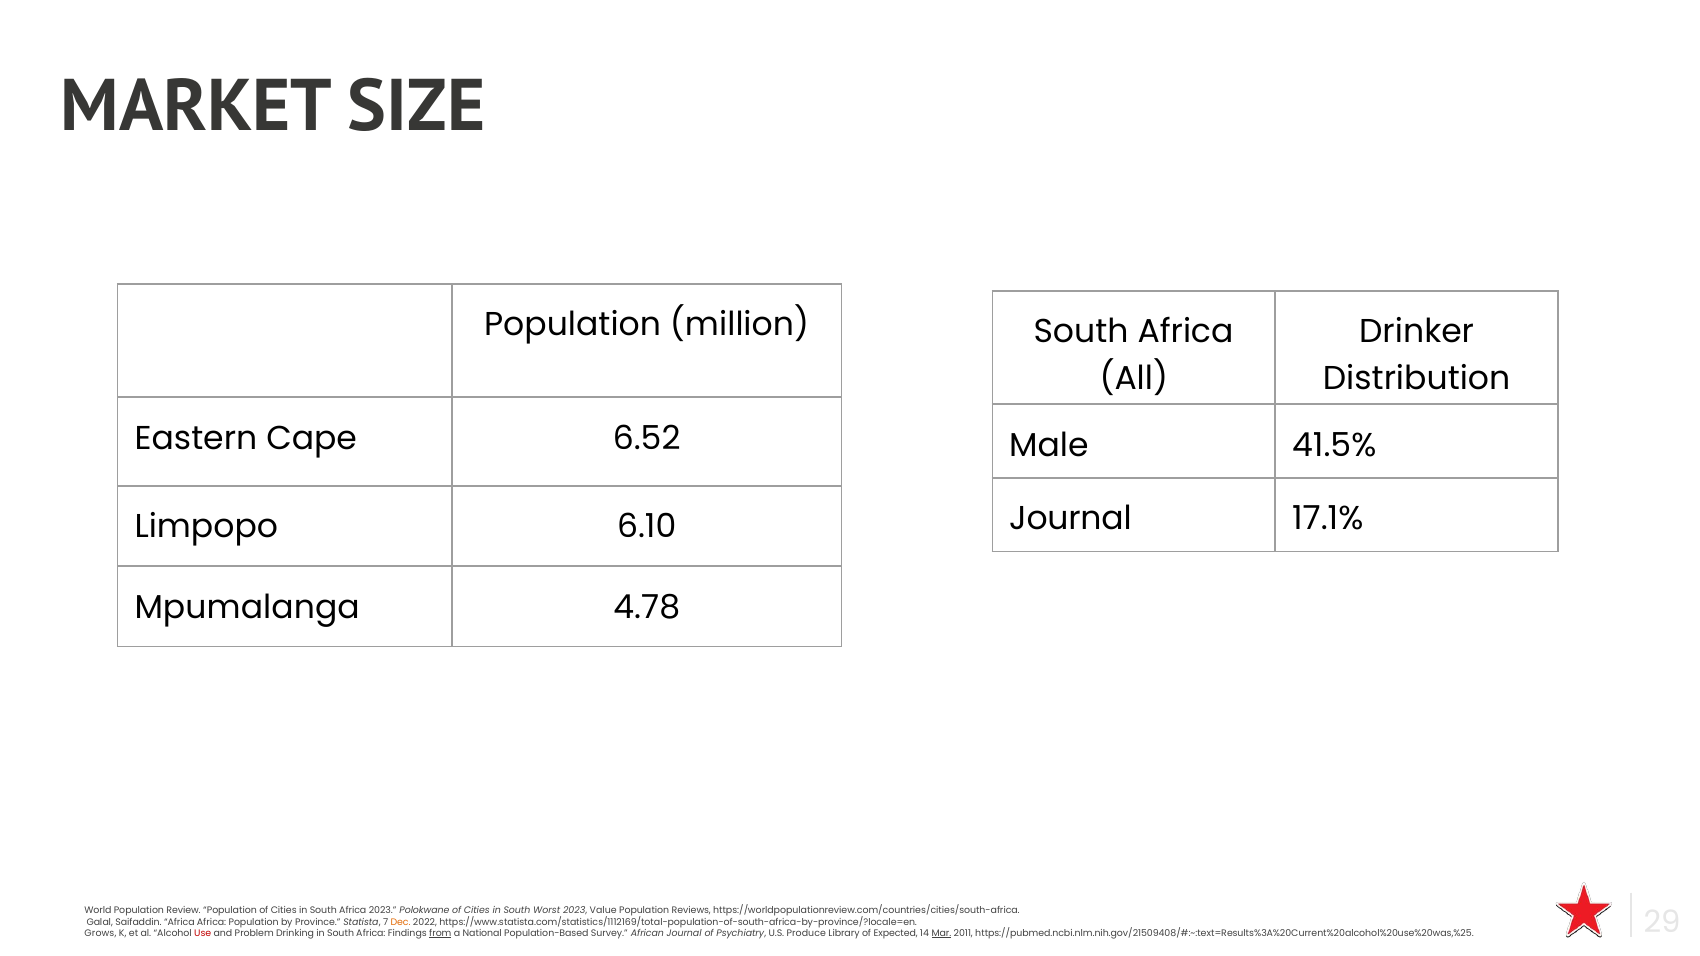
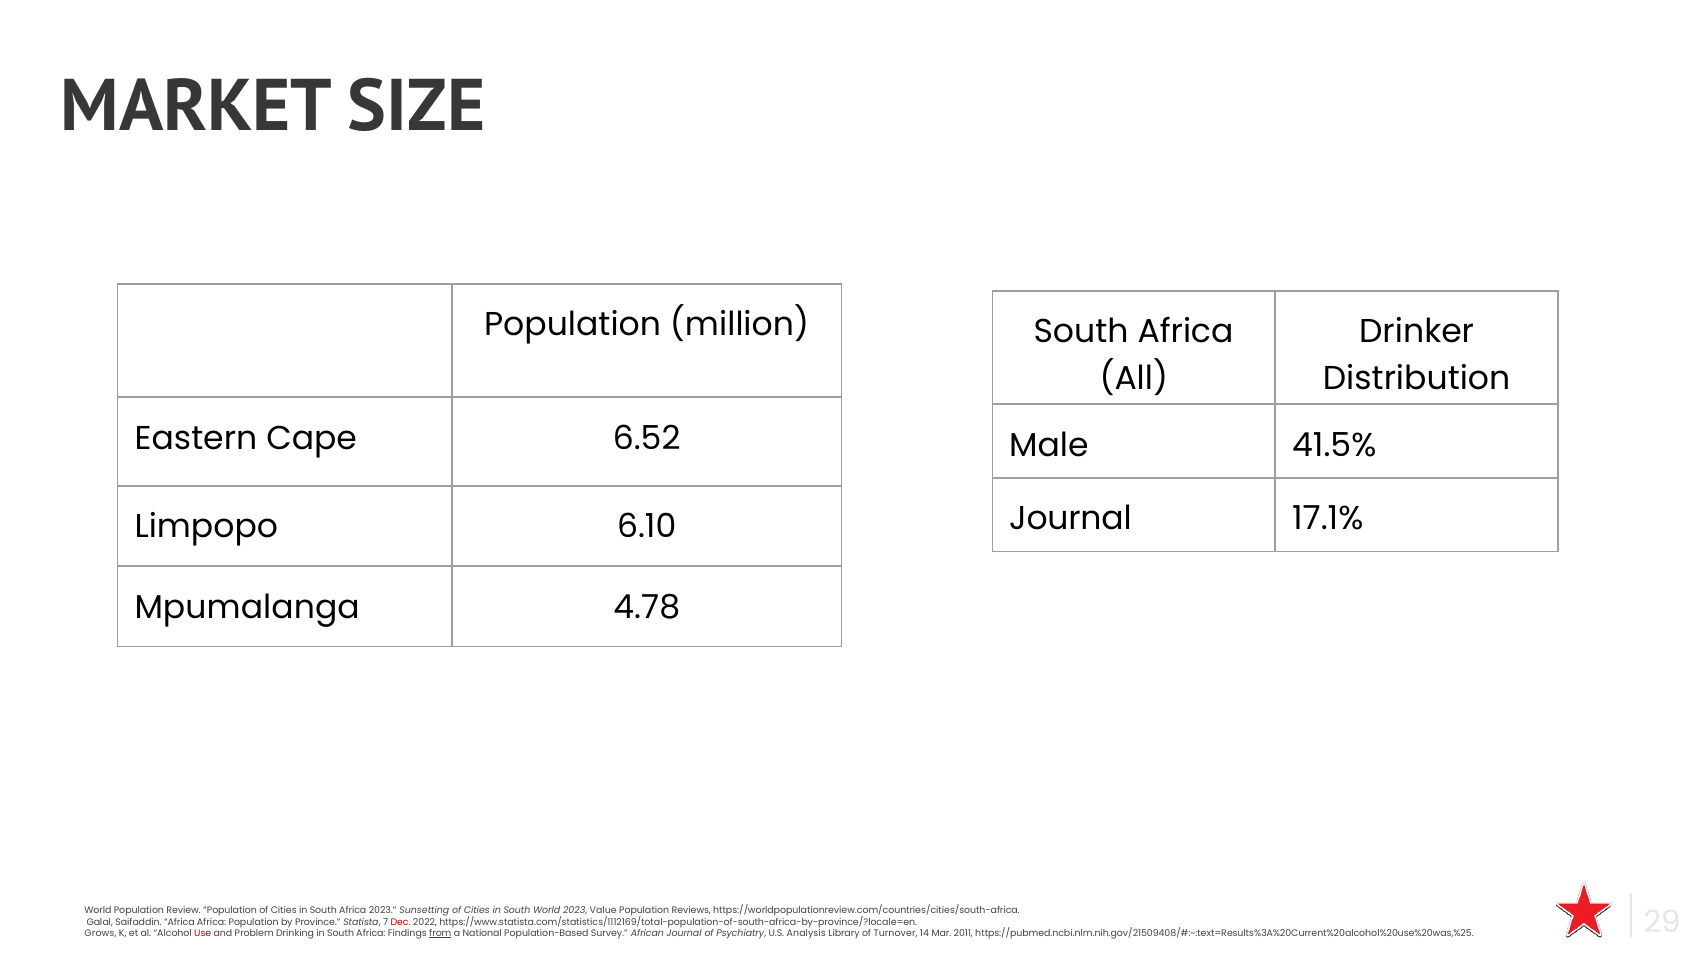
Polokwane: Polokwane -> Sunsetting
South Worst: Worst -> World
Dec colour: orange -> red
Produce: Produce -> Analysis
Expected: Expected -> Turnover
Mar underline: present -> none
